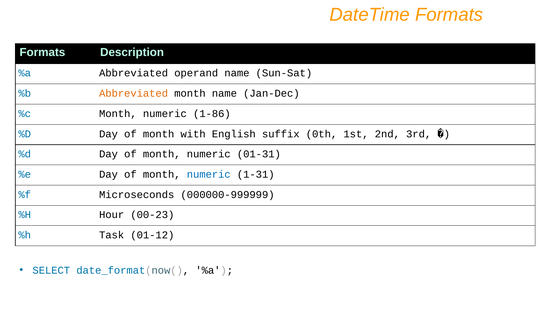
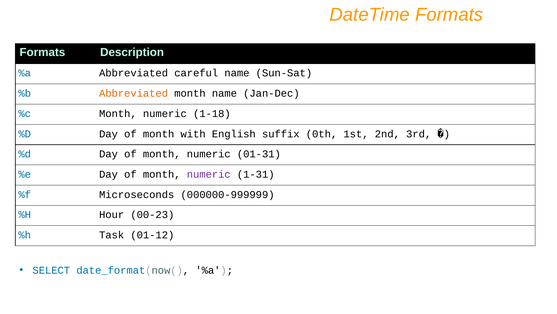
operand: operand -> careful
1-86: 1-86 -> 1-18
numeric at (209, 174) colour: blue -> purple
